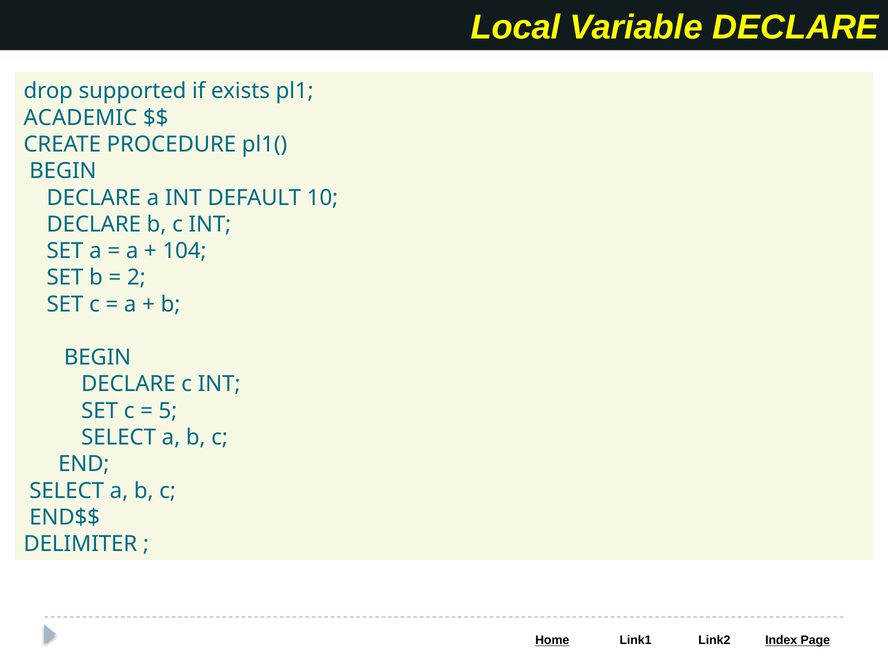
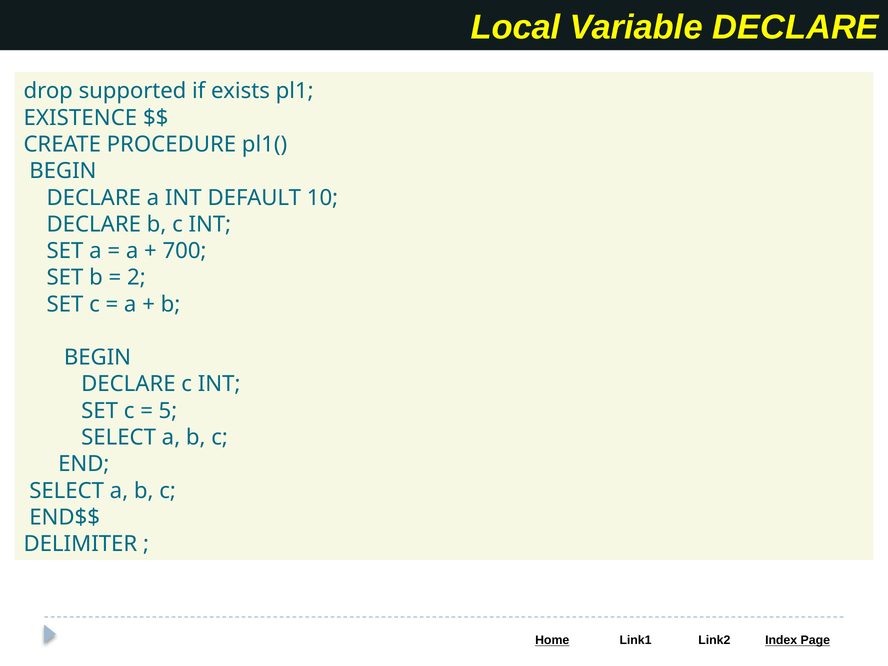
ACADEMIC: ACADEMIC -> EXISTENCE
104: 104 -> 700
